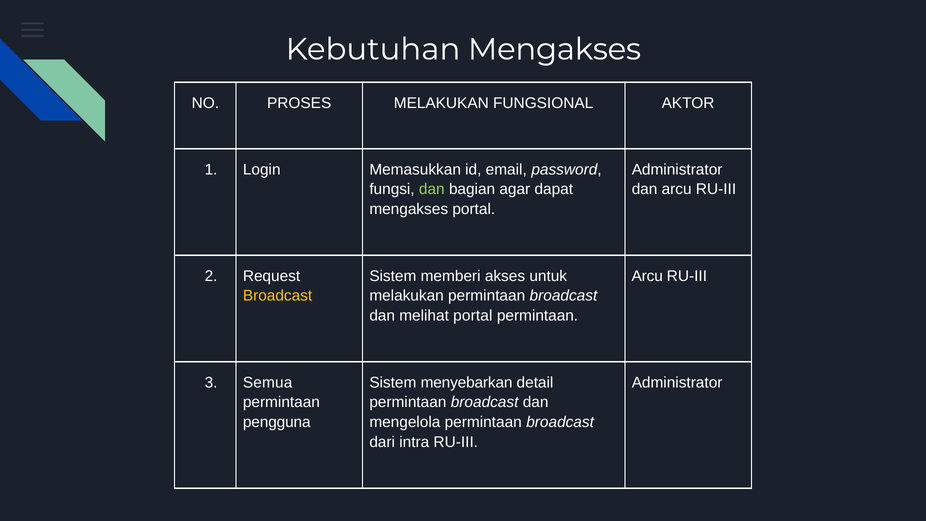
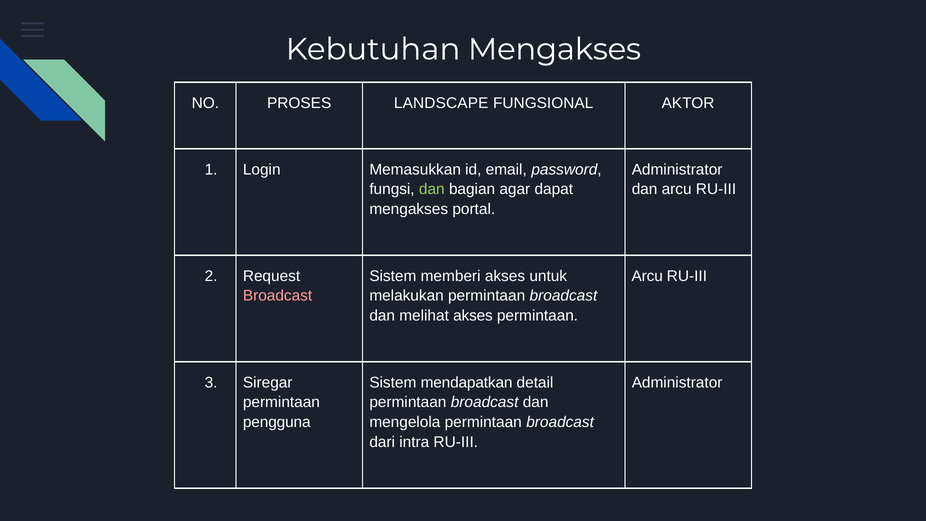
PROSES MELAKUKAN: MELAKUKAN -> LANDSCAPE
Broadcast at (278, 296) colour: yellow -> pink
melihat portal: portal -> akses
Semua: Semua -> Siregar
menyebarkan: menyebarkan -> mendapatkan
